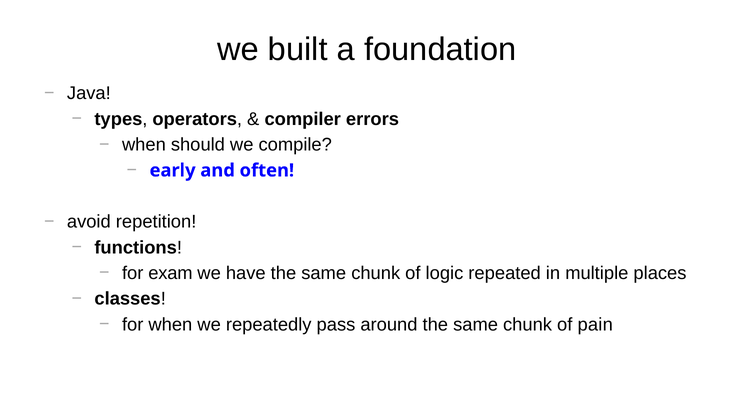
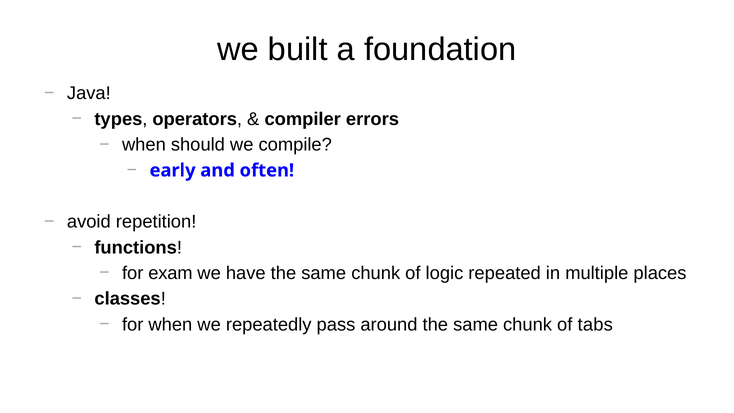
pain: pain -> tabs
